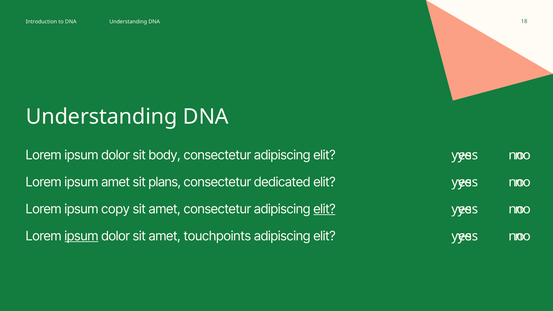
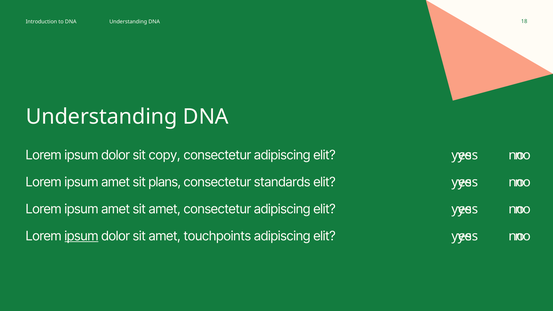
body: body -> copy
dedicated: dedicated -> standards
copy at (115, 209): copy -> amet
elit at (324, 209) underline: present -> none
